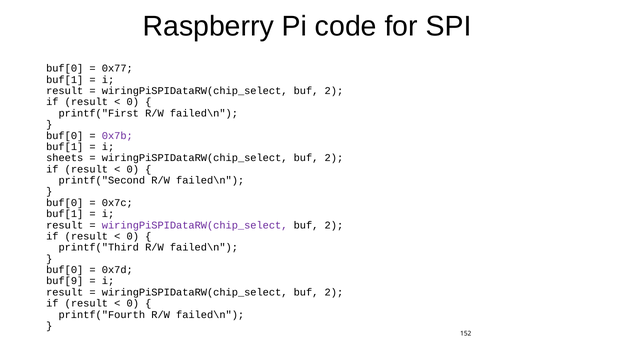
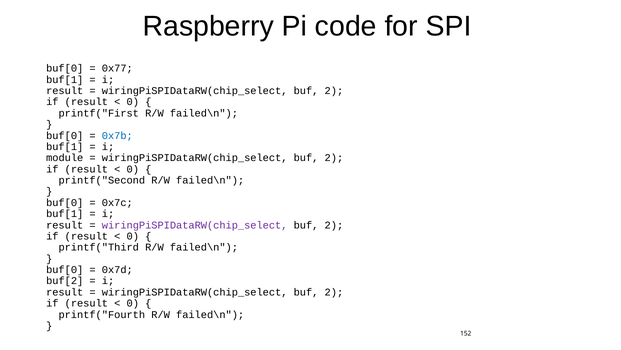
0x7b colour: purple -> blue
sheets: sheets -> module
buf[9: buf[9 -> buf[2
